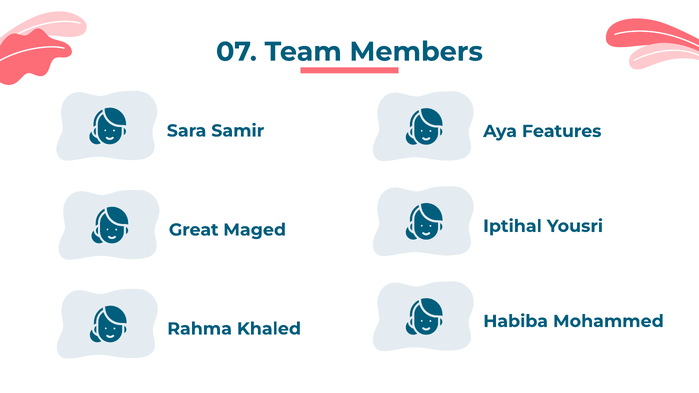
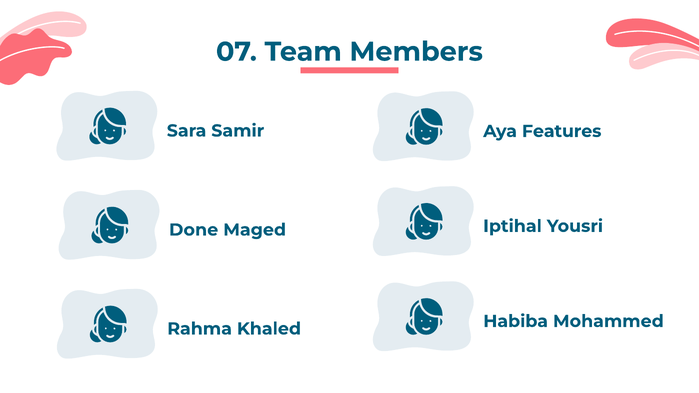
Great: Great -> Done
